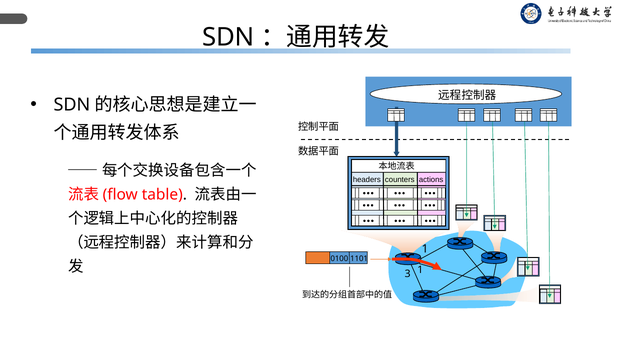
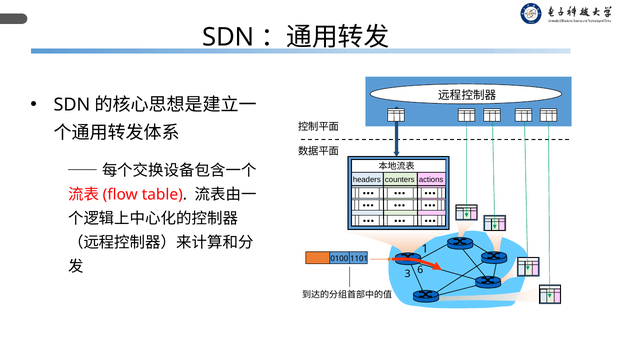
1 at (420, 271): 1 -> 6
